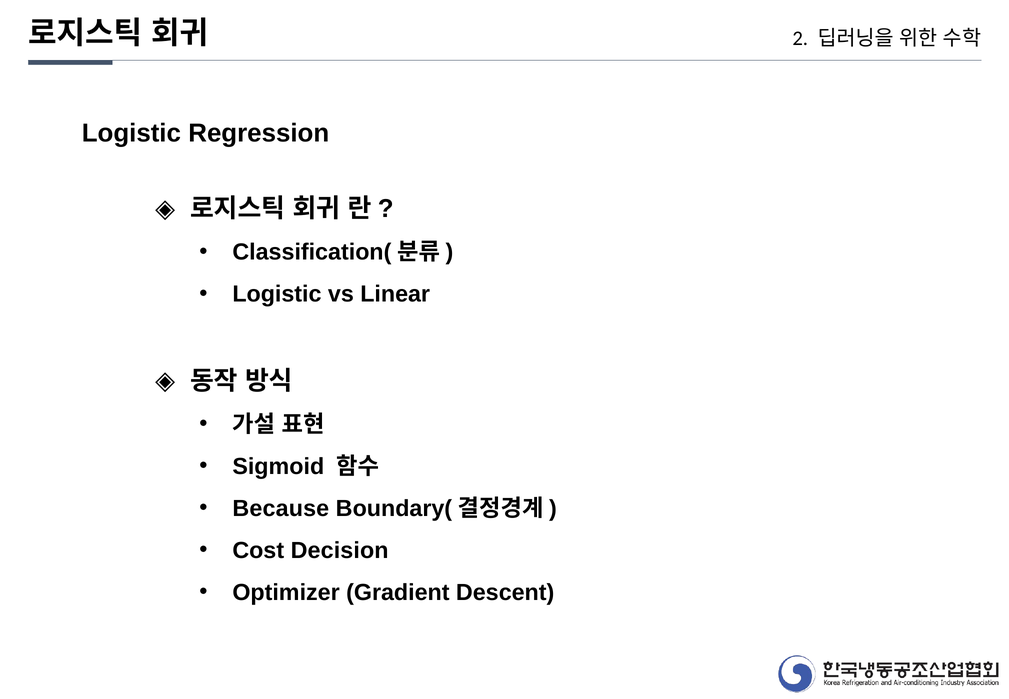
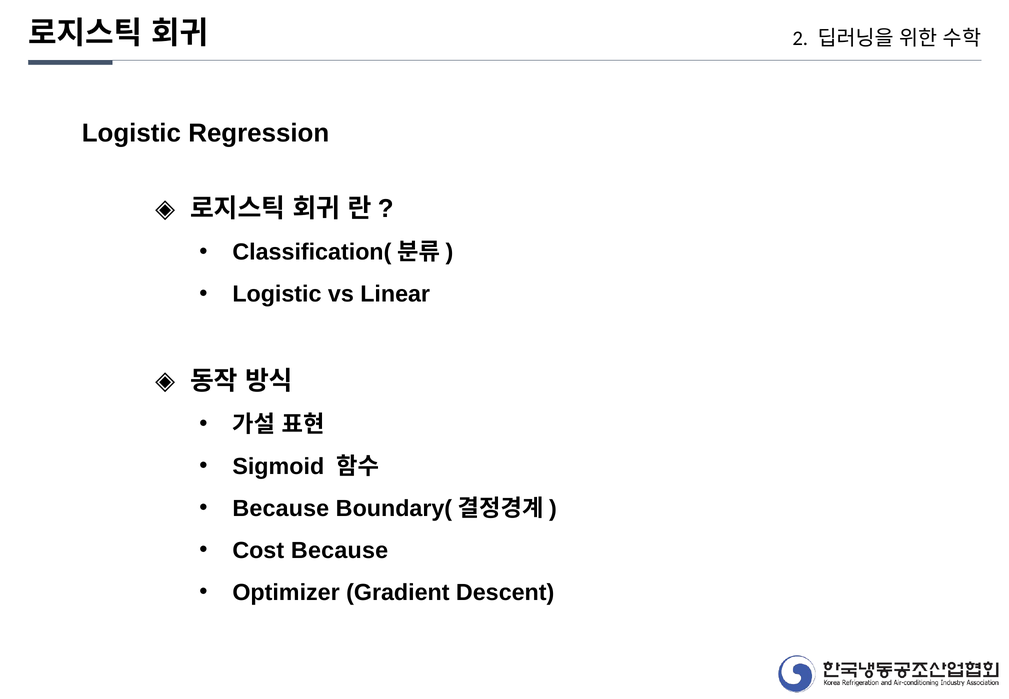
Cost Decision: Decision -> Because
